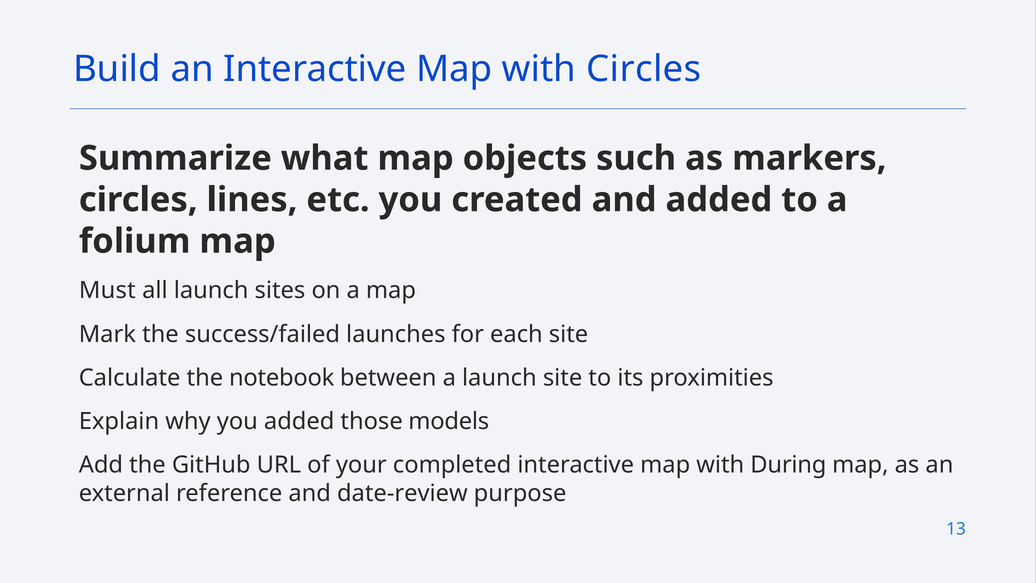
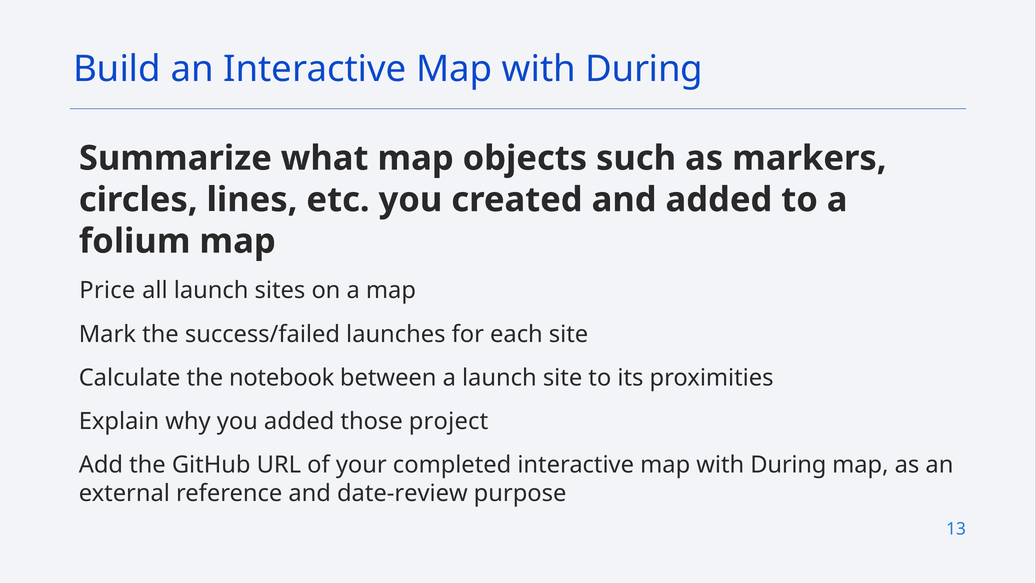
Circles at (644, 69): Circles -> During
Must: Must -> Price
models: models -> project
